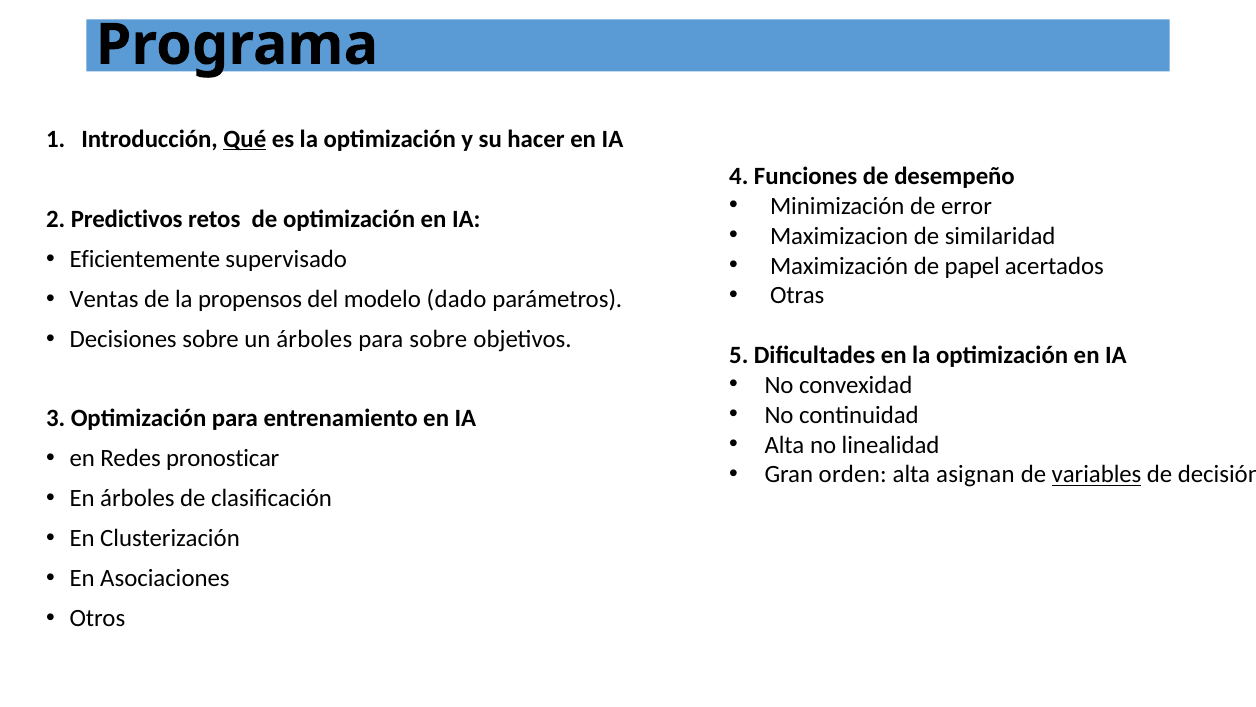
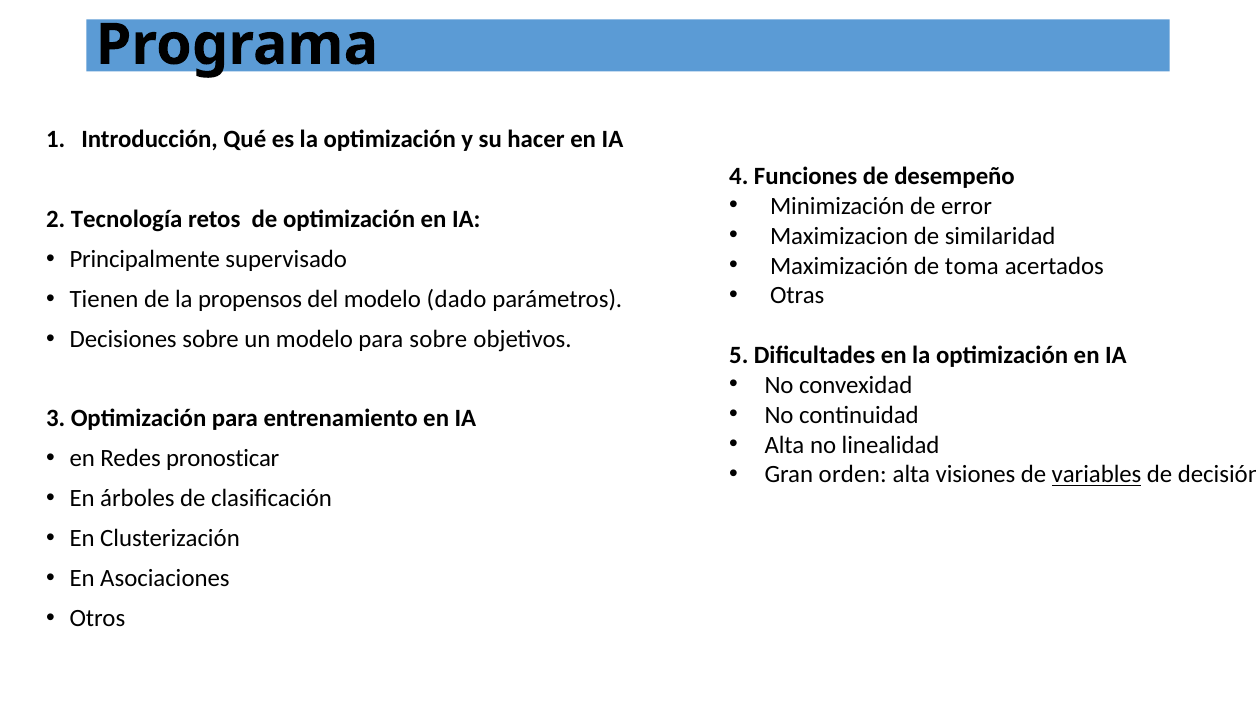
Qué underline: present -> none
Predictivos: Predictivos -> Tecnología
Eficientemente: Eficientemente -> Principalmente
papel: papel -> toma
Ventas: Ventas -> Tienen
un árboles: árboles -> modelo
asignan: asignan -> visiones
